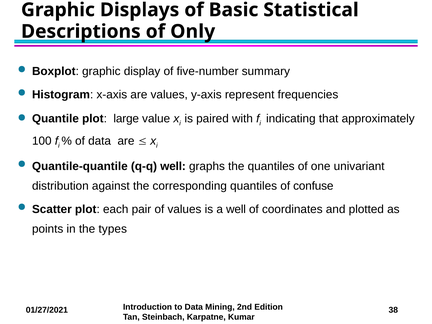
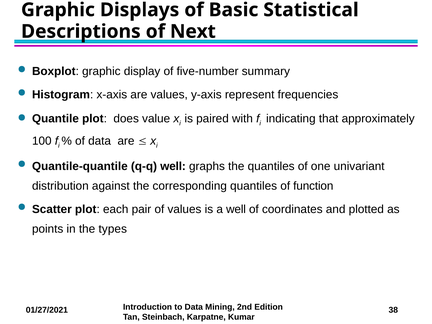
Only: Only -> Next
large: large -> does
confuse: confuse -> function
